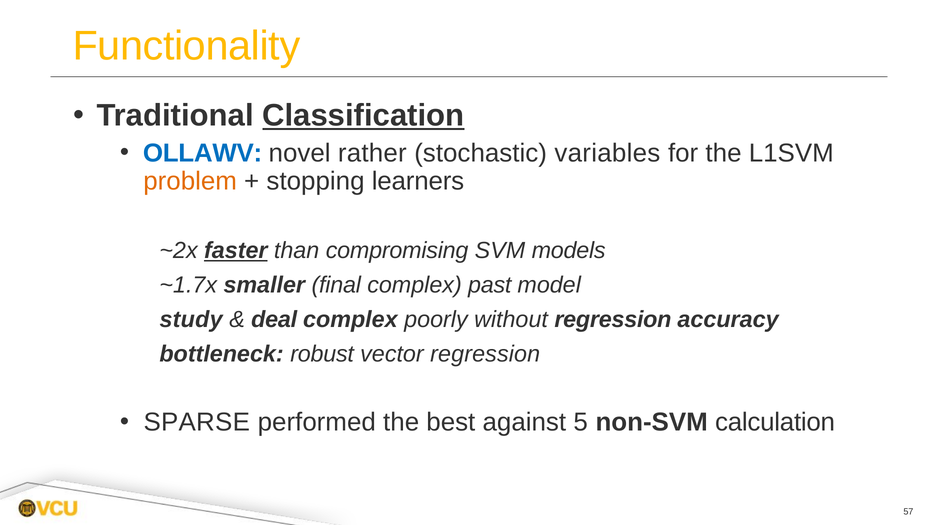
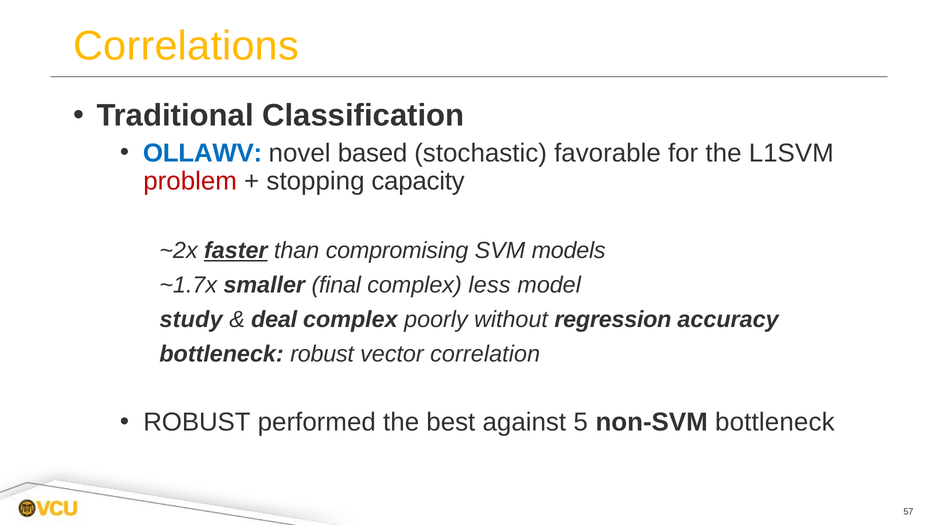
Functionality: Functionality -> Correlations
Classification underline: present -> none
rather: rather -> based
variables: variables -> favorable
problem colour: orange -> red
learners: learners -> capacity
past: past -> less
vector regression: regression -> correlation
SPARSE at (197, 422): SPARSE -> ROBUST
non-SVM calculation: calculation -> bottleneck
